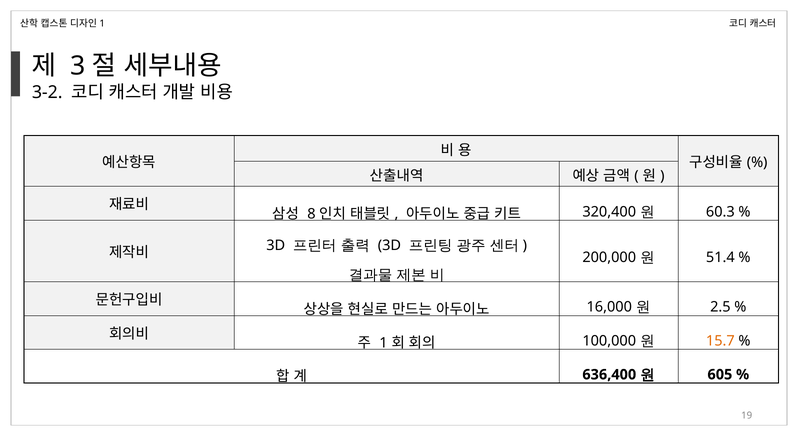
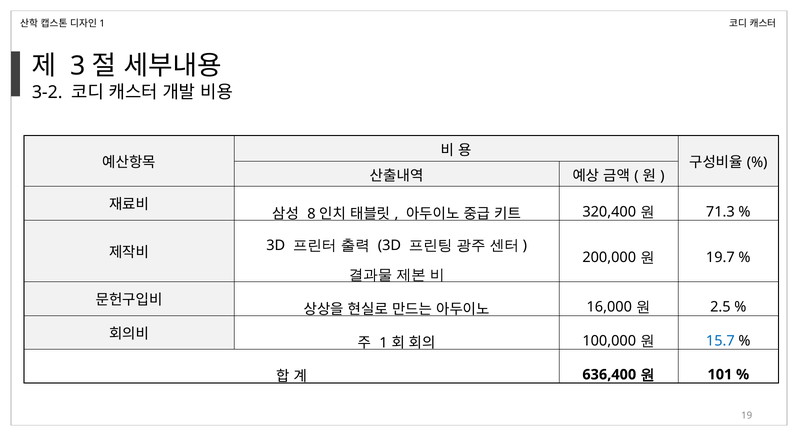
60.3: 60.3 -> 71.3
51.4: 51.4 -> 19.7
15.7 colour: orange -> blue
605: 605 -> 101
